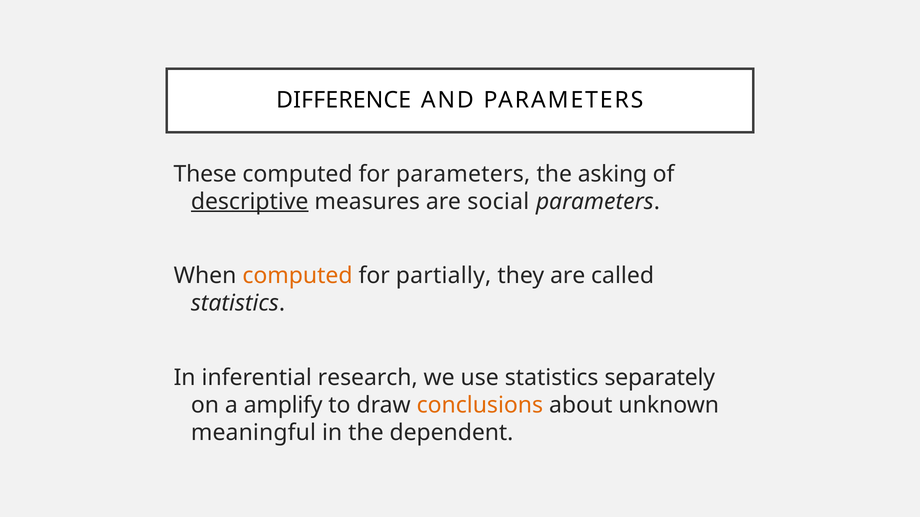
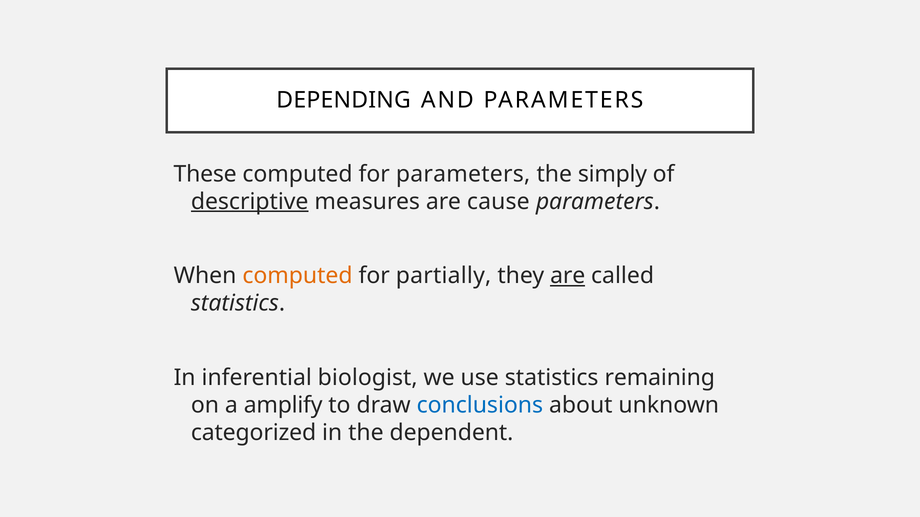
DIFFERENCE: DIFFERENCE -> DEPENDING
asking: asking -> simply
social: social -> cause
are at (568, 276) underline: none -> present
research: research -> biologist
separately: separately -> remaining
conclusions colour: orange -> blue
meaningful: meaningful -> categorized
